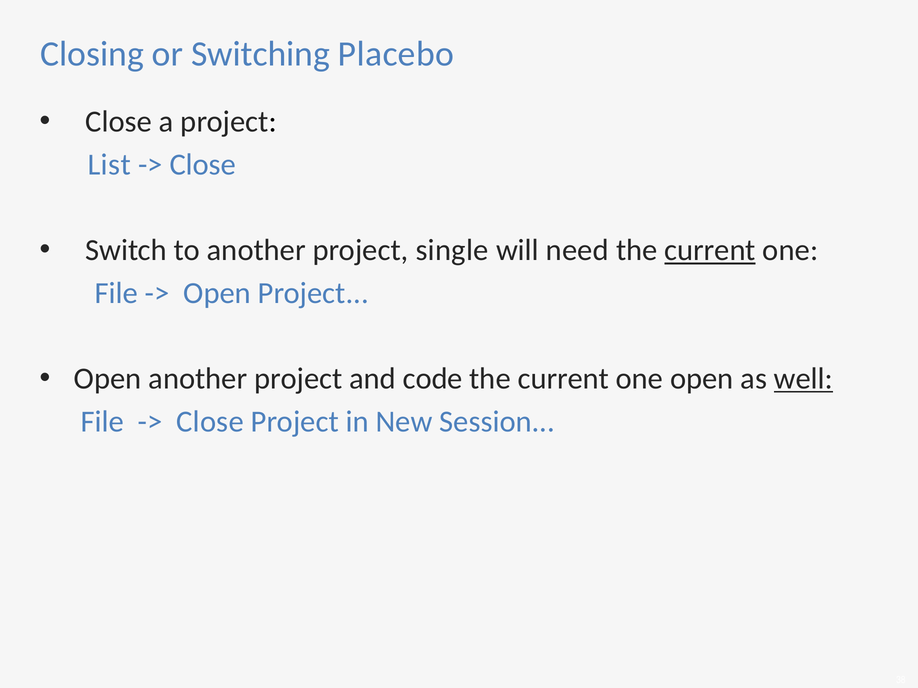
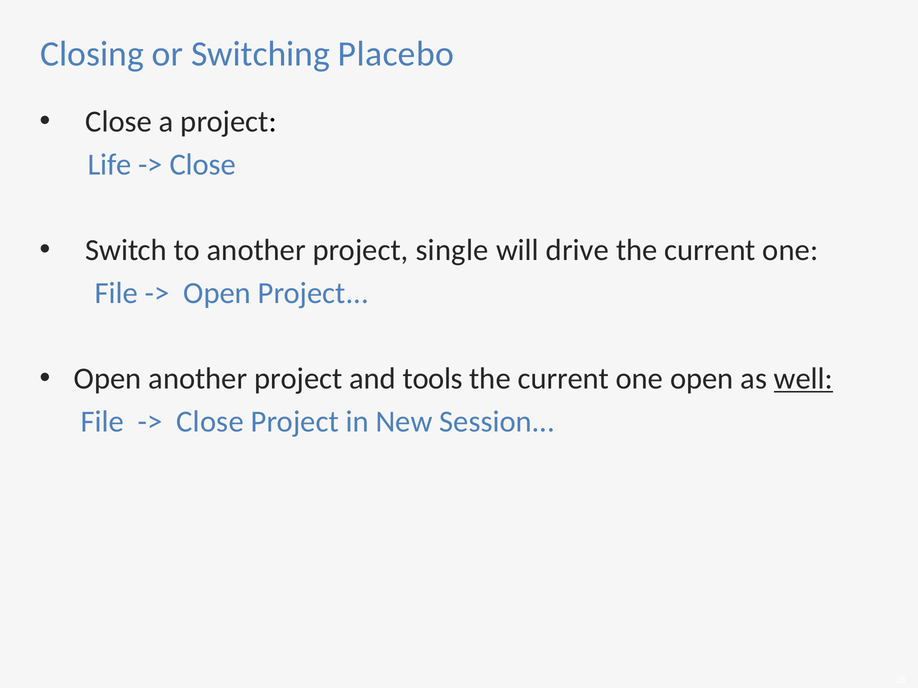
List: List -> Life
need: need -> drive
current at (710, 250) underline: present -> none
code: code -> tools
